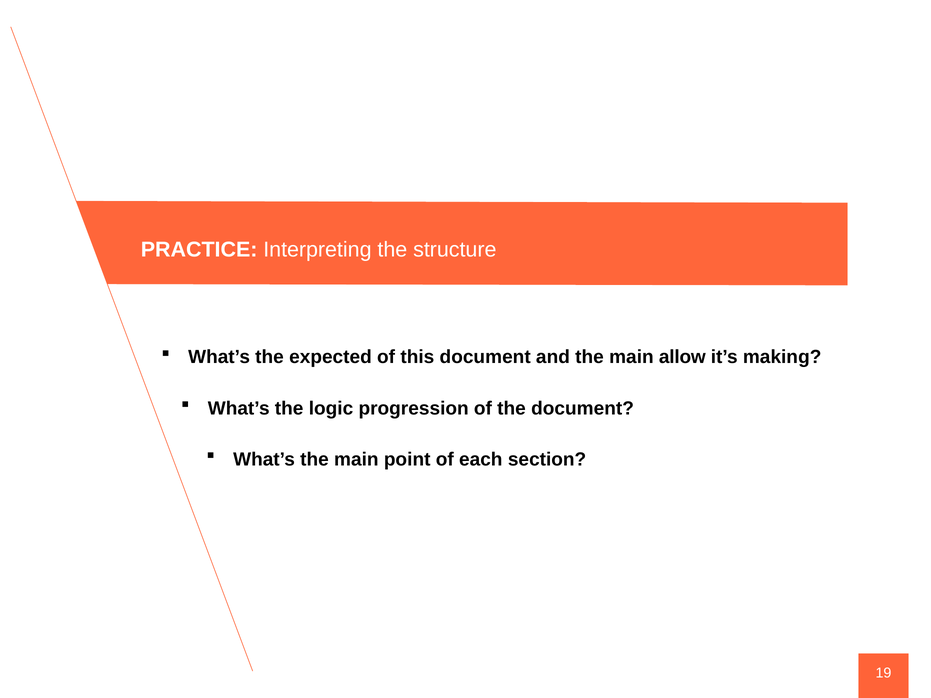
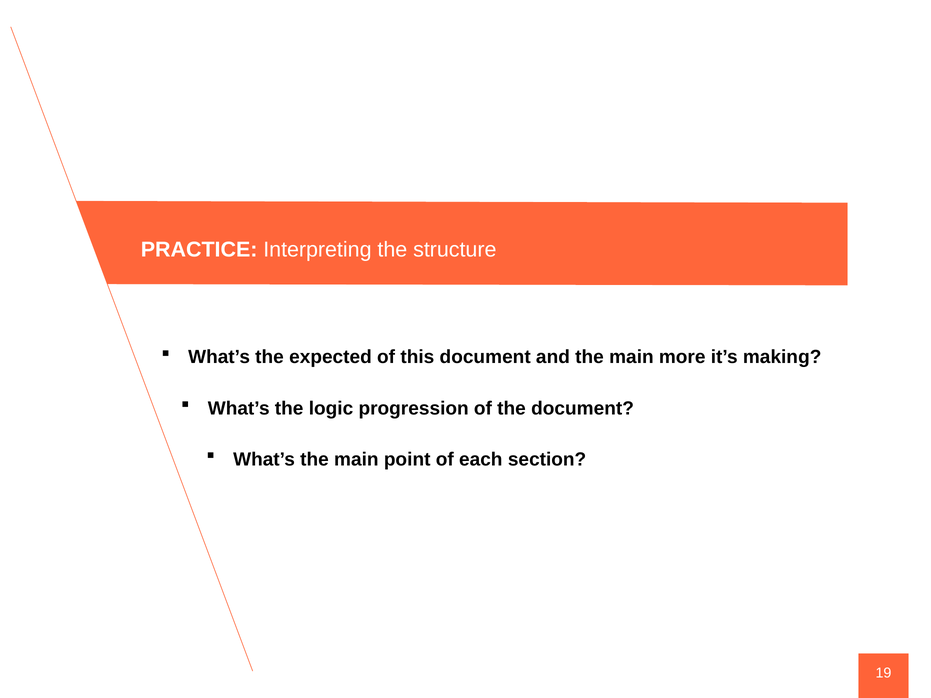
allow: allow -> more
